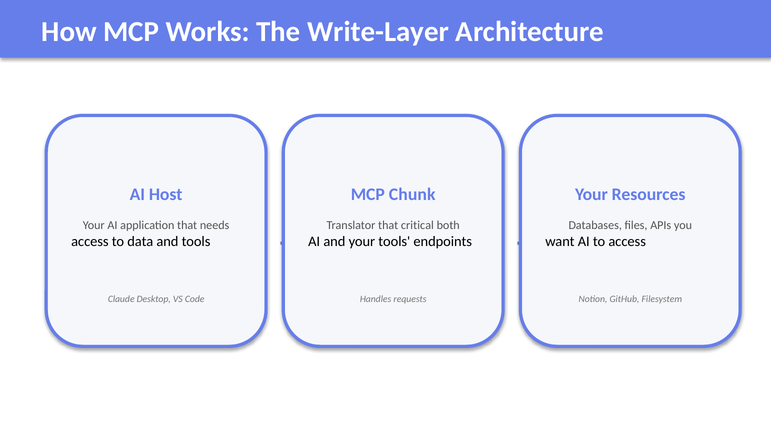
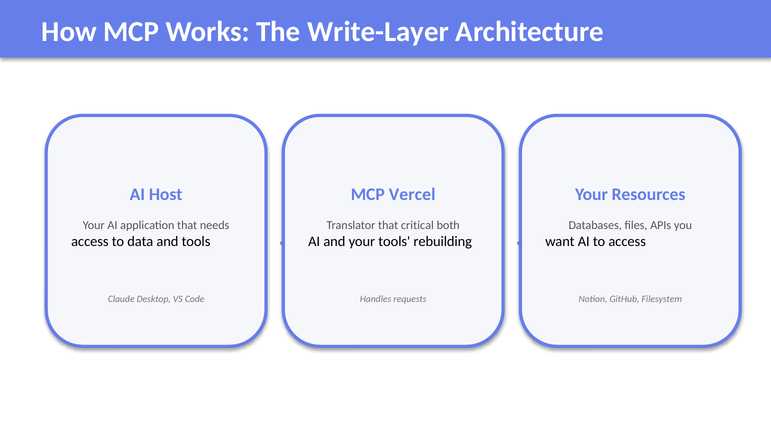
Chunk: Chunk -> Vercel
endpoints: endpoints -> rebuilding
